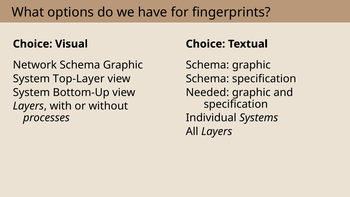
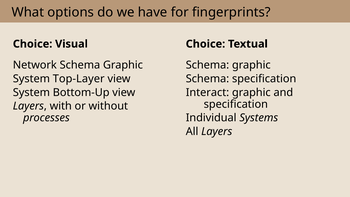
Needed: Needed -> Interact
